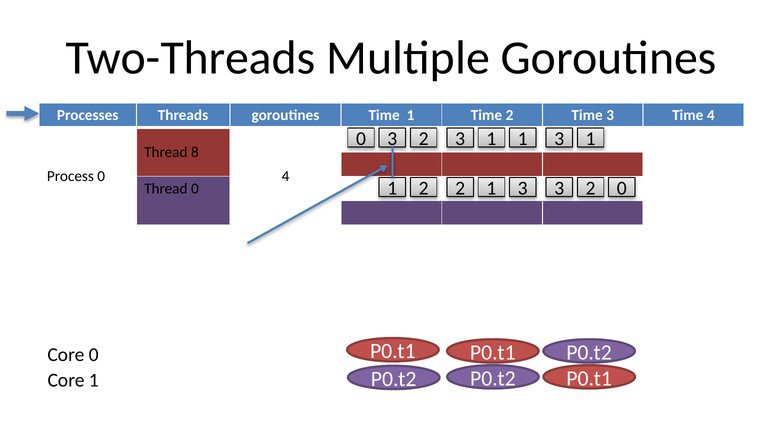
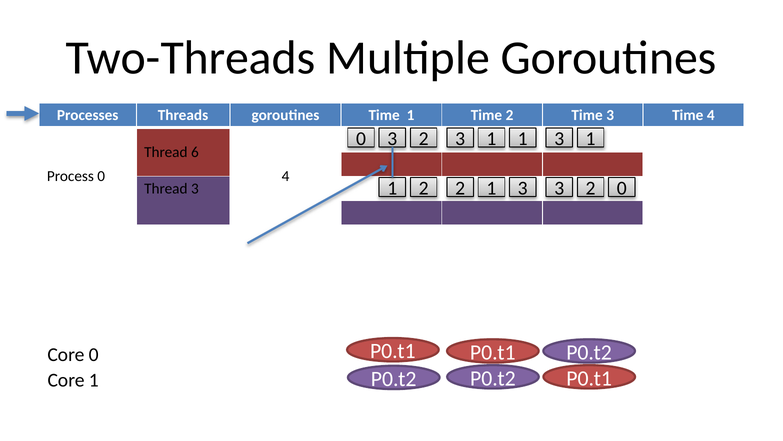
8: 8 -> 6
Thread 0: 0 -> 3
